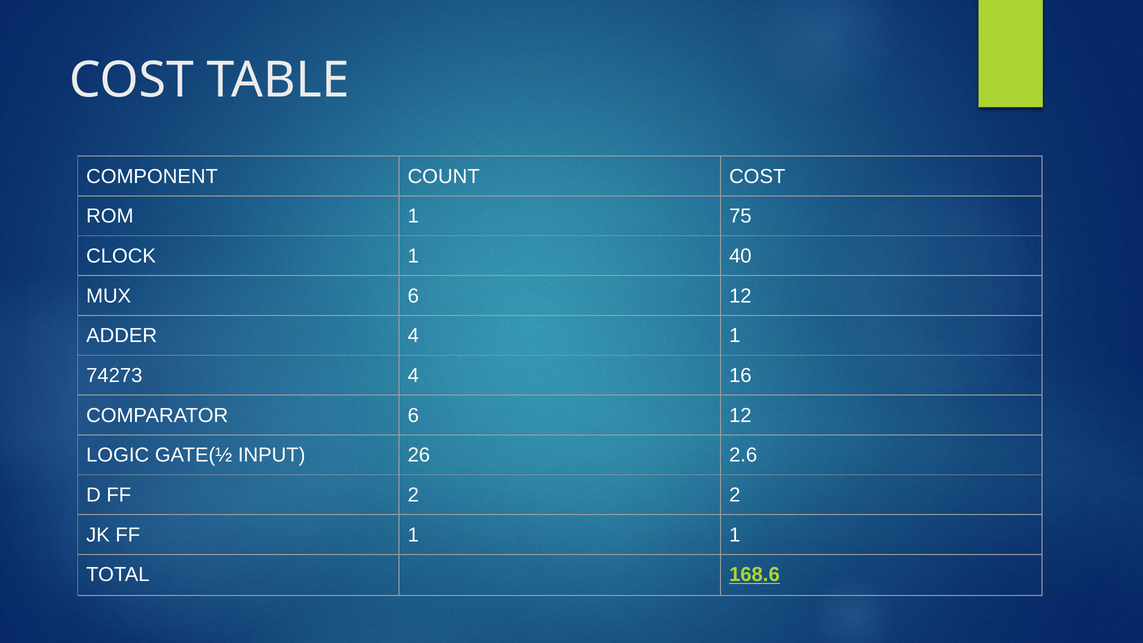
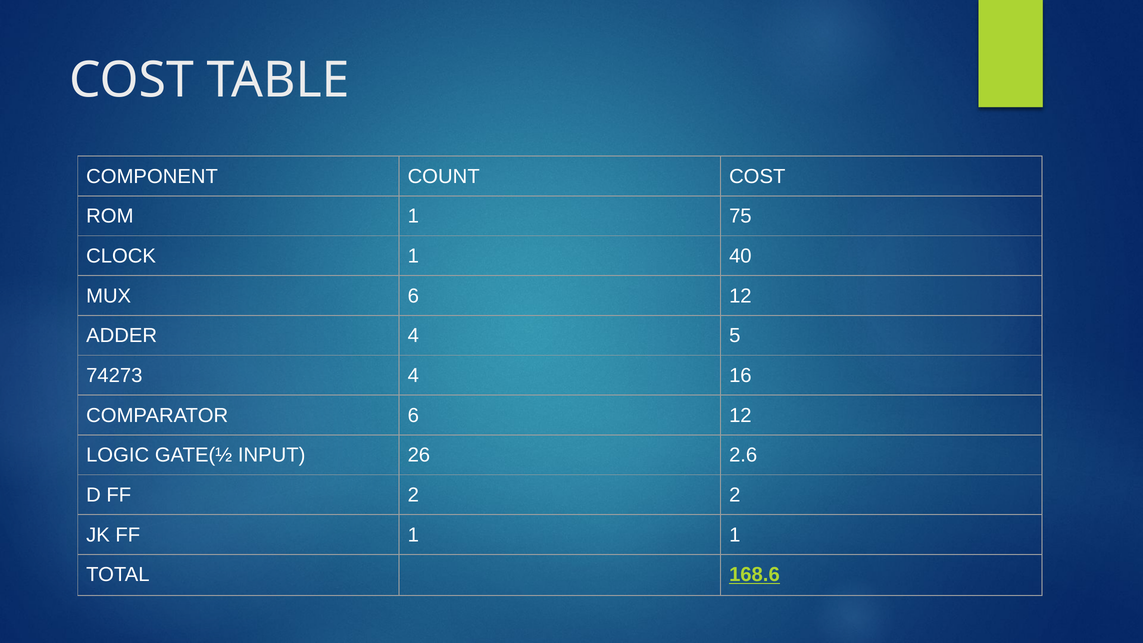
4 1: 1 -> 5
